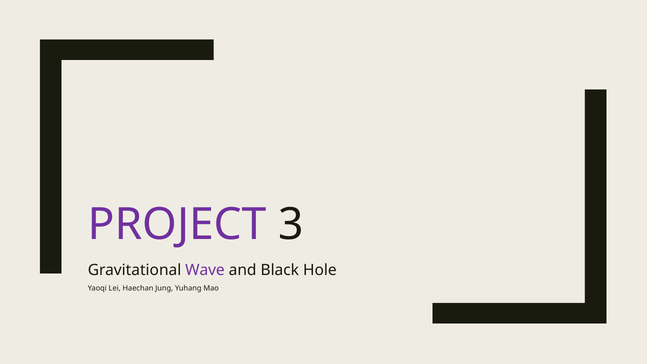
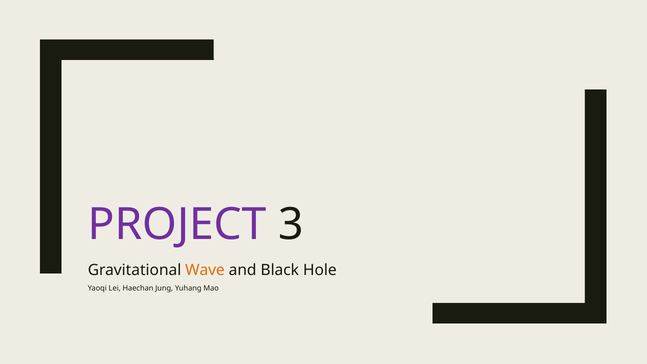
Wave colour: purple -> orange
